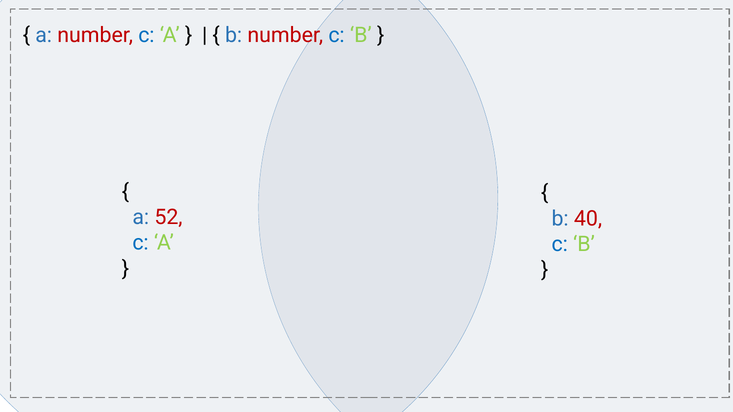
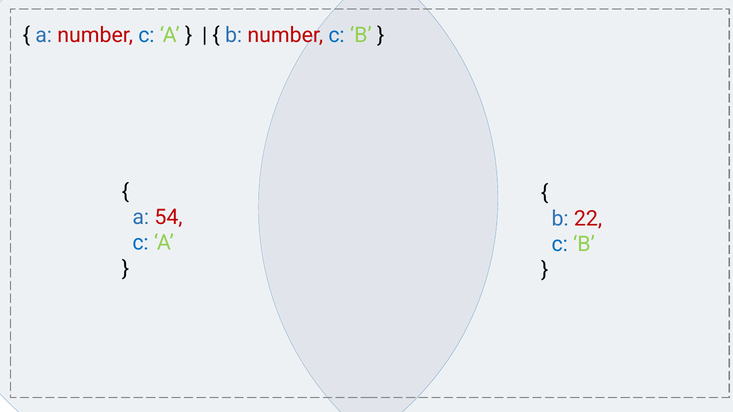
52: 52 -> 54
40: 40 -> 22
